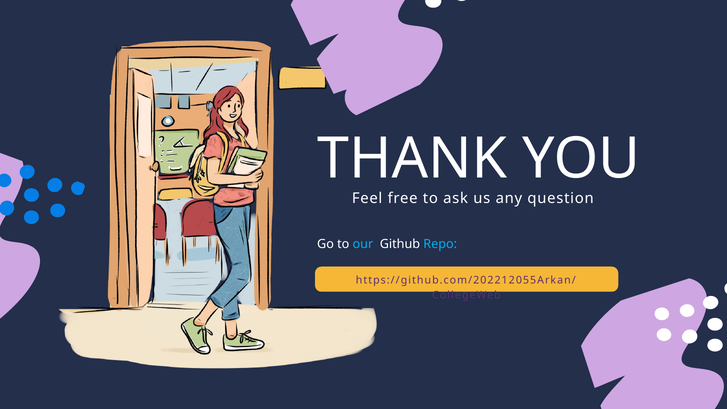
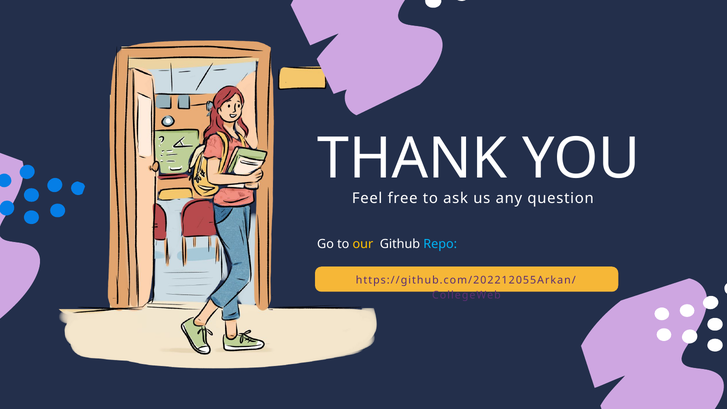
our colour: light blue -> yellow
